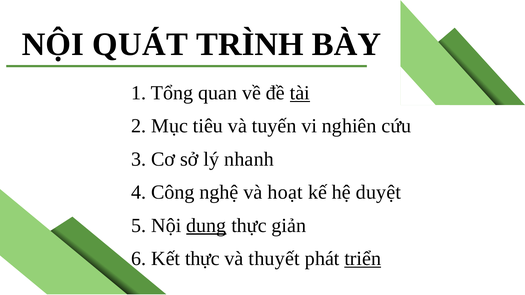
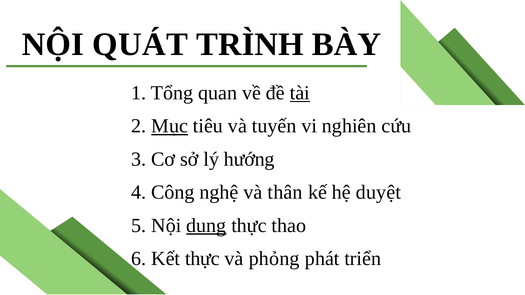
Mục underline: none -> present
nhanh: nhanh -> hướng
hoạt: hoạt -> thân
giản: giản -> thao
thuyết: thuyết -> phỏng
triển underline: present -> none
